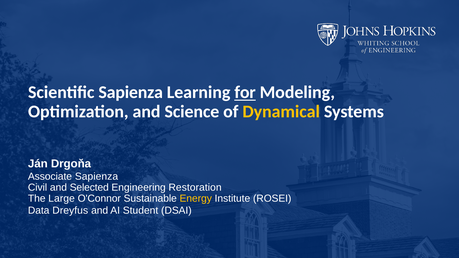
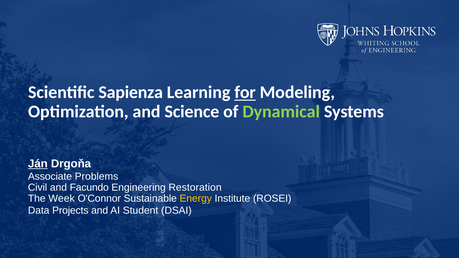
Dynamical colour: yellow -> light green
Ján underline: none -> present
Associate Sapienza: Sapienza -> Problems
Selected: Selected -> Facundo
Large: Large -> Week
Dreyfus: Dreyfus -> Projects
